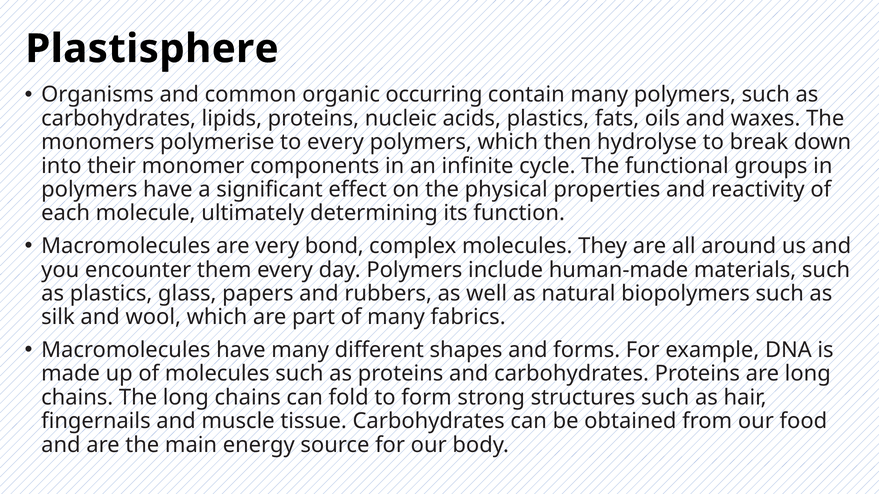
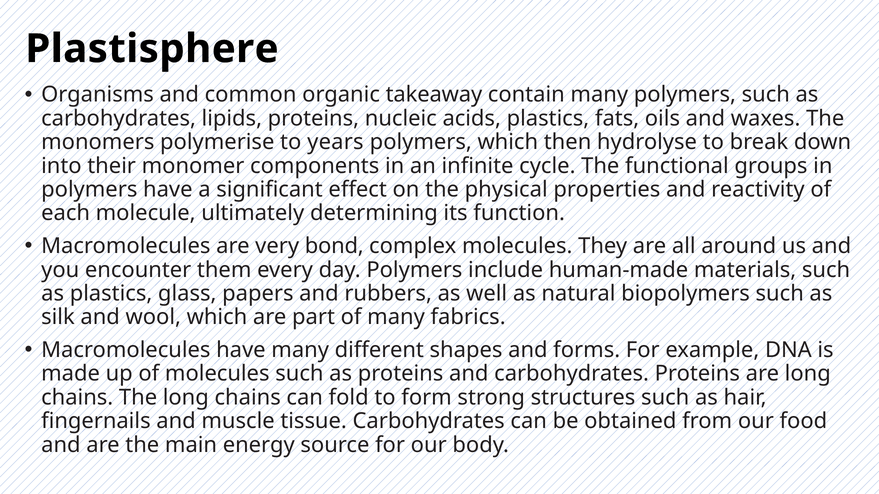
occurring: occurring -> takeaway
to every: every -> years
